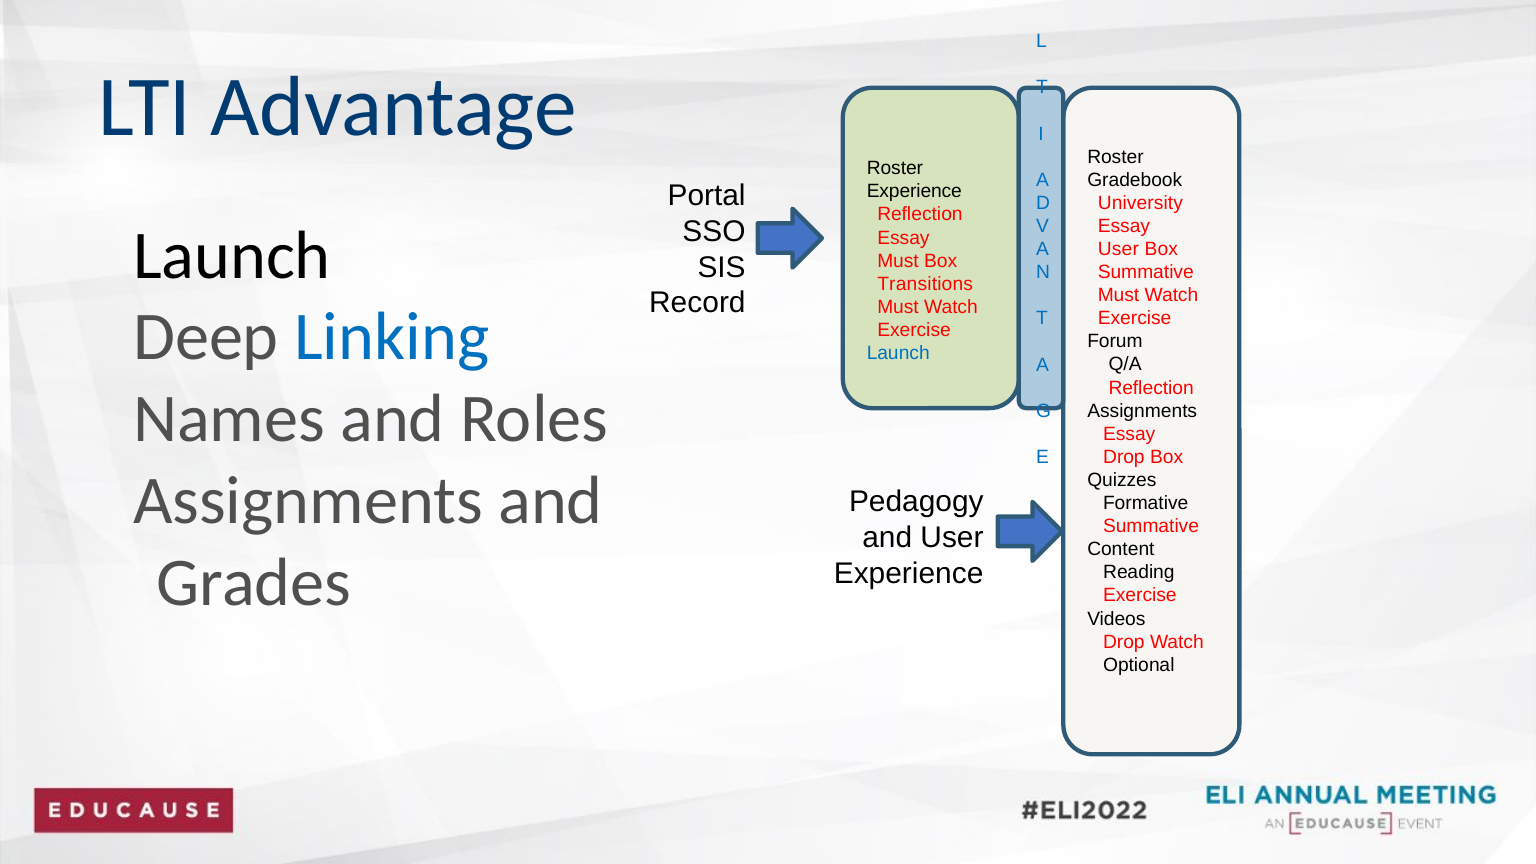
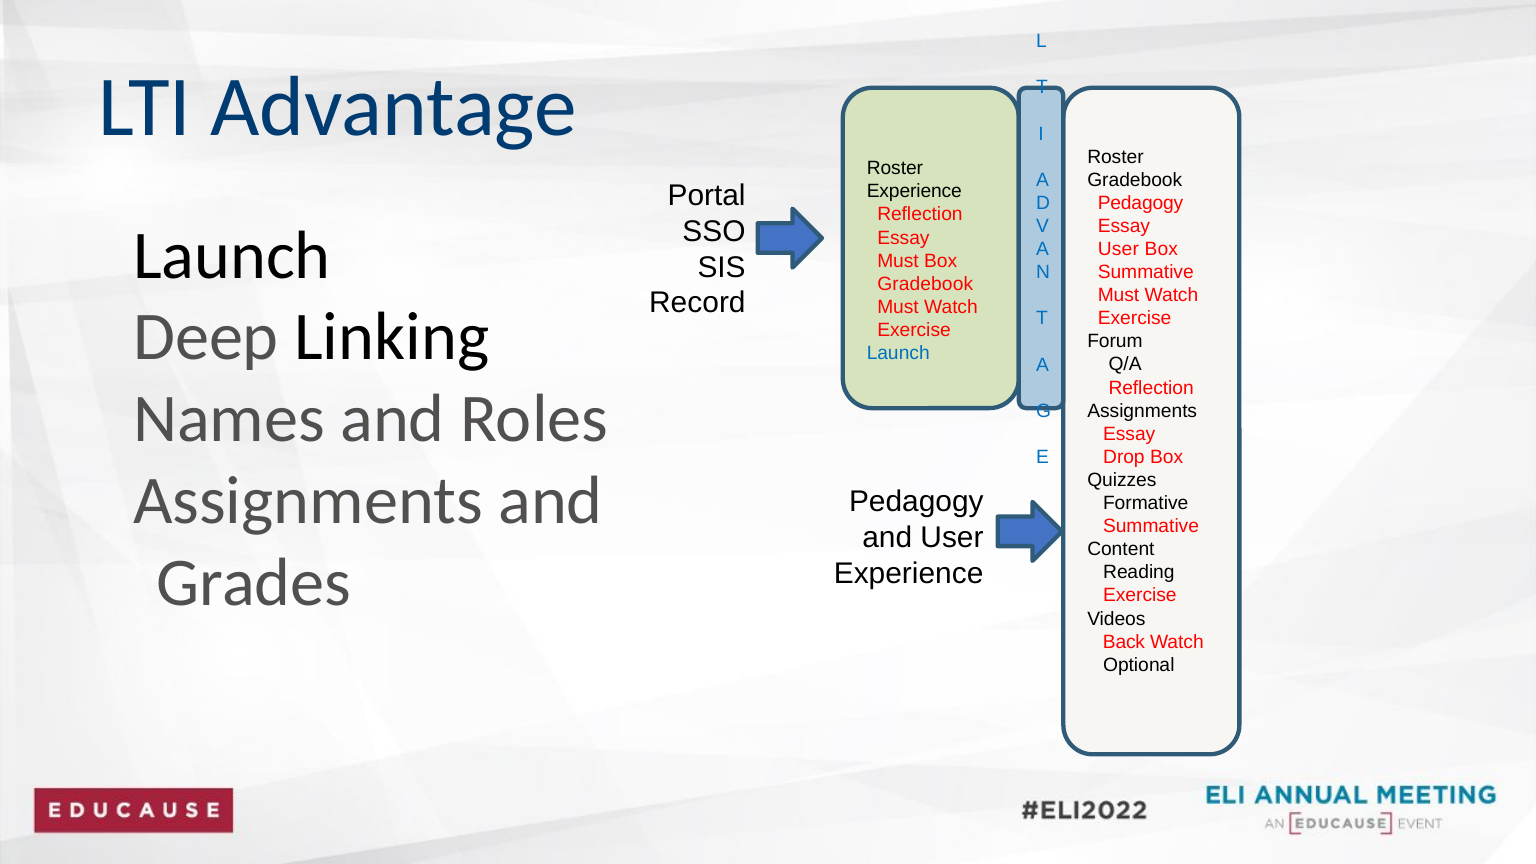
University at (1140, 203): University -> Pedagogy
Transitions at (925, 284): Transitions -> Gradebook
Linking colour: blue -> black
Drop at (1124, 642): Drop -> Back
